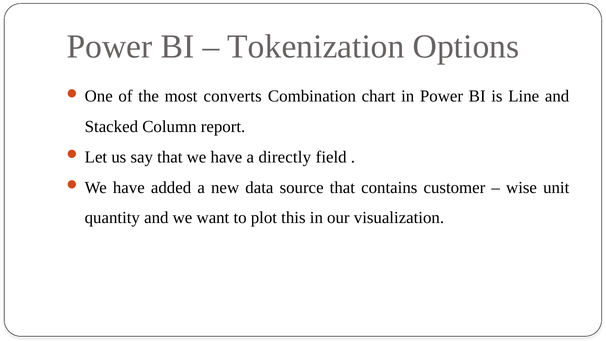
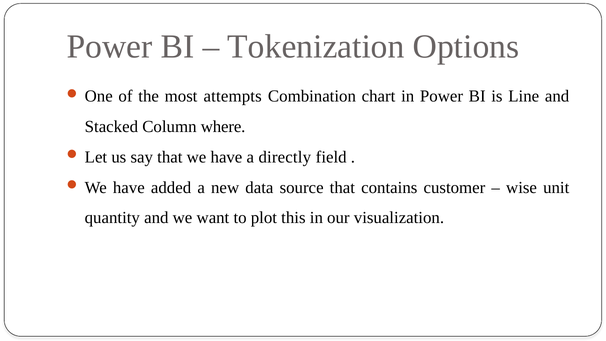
converts: converts -> attempts
report: report -> where
